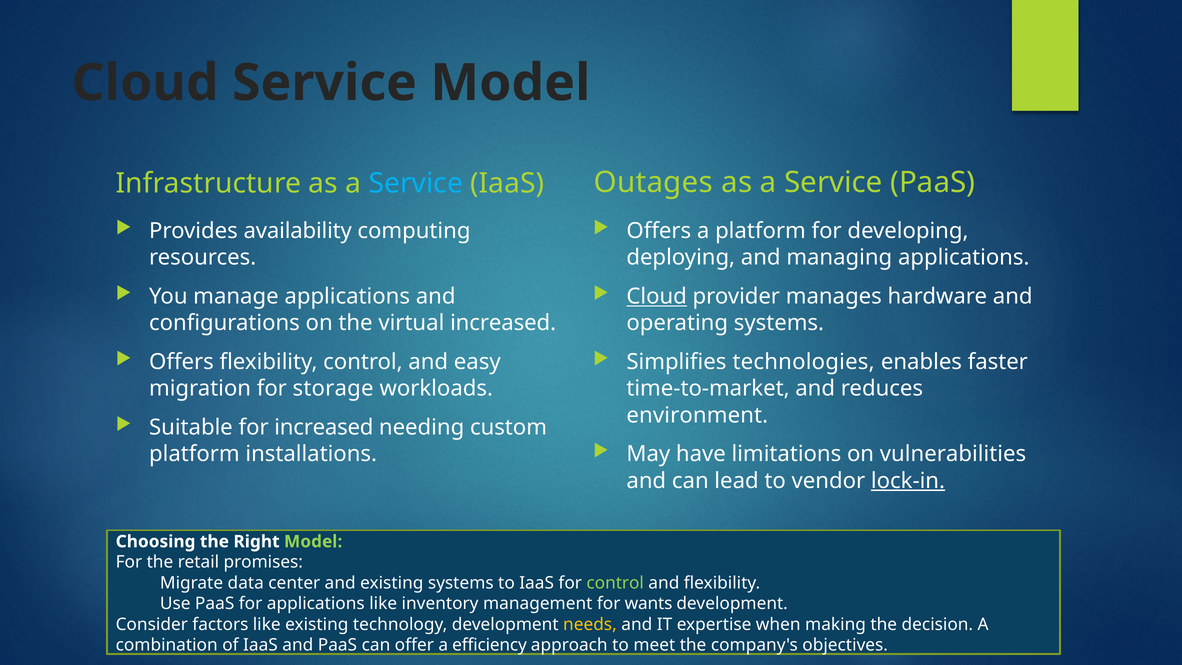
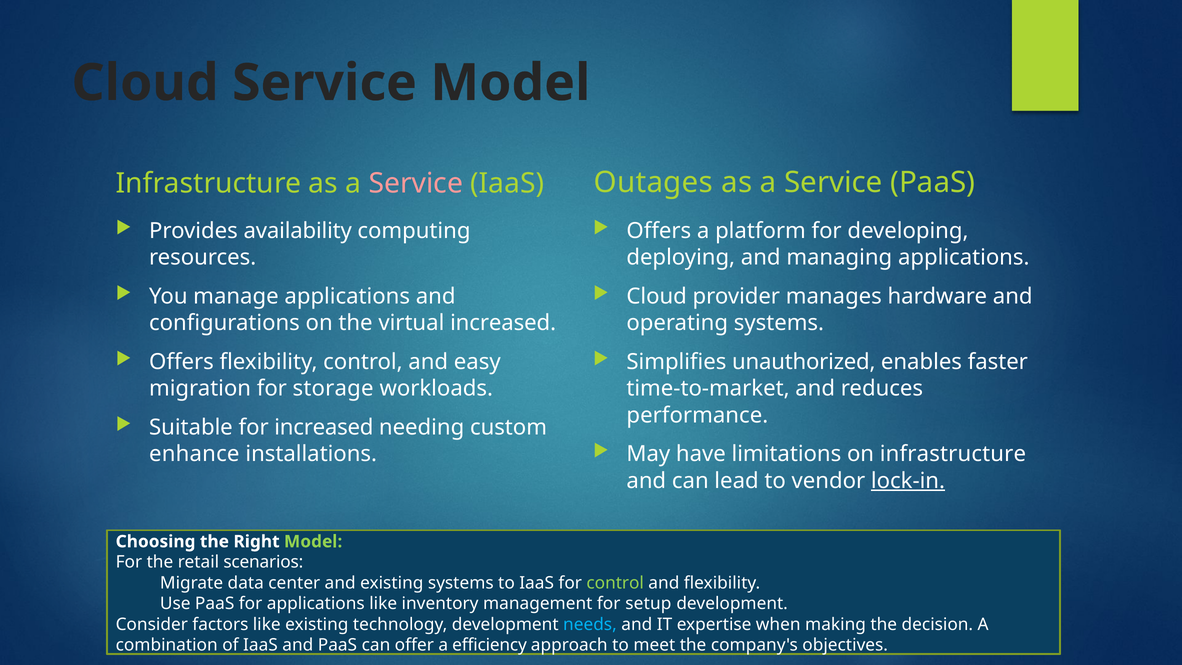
Service at (416, 183) colour: light blue -> pink
Cloud at (657, 296) underline: present -> none
technologies: technologies -> unauthorized
environment: environment -> performance
on vulnerabilities: vulnerabilities -> infrastructure
platform at (194, 454): platform -> enhance
promises: promises -> scenarios
wants: wants -> setup
needs colour: yellow -> light blue
